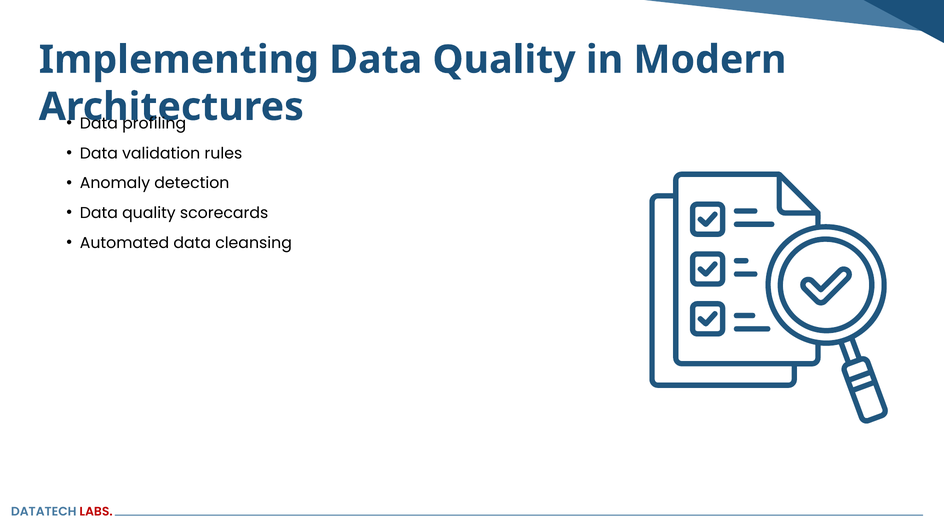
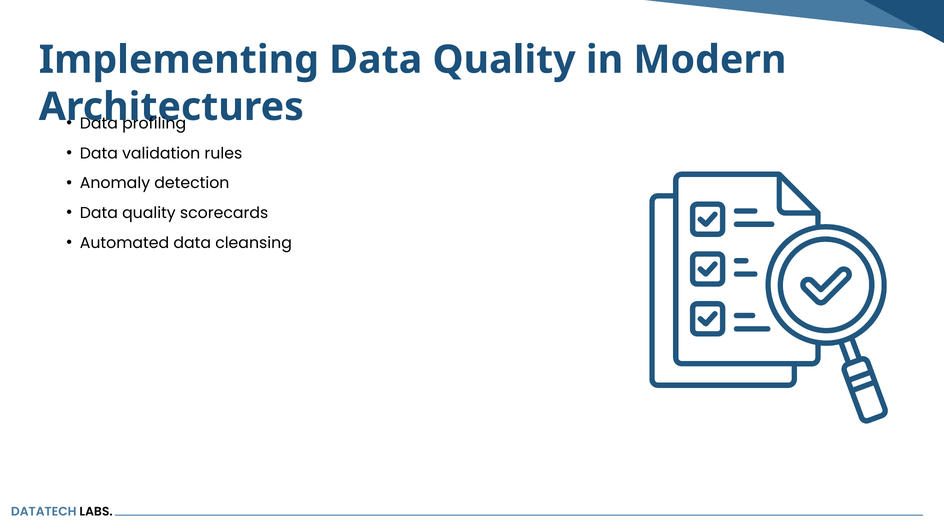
LABS colour: red -> black
